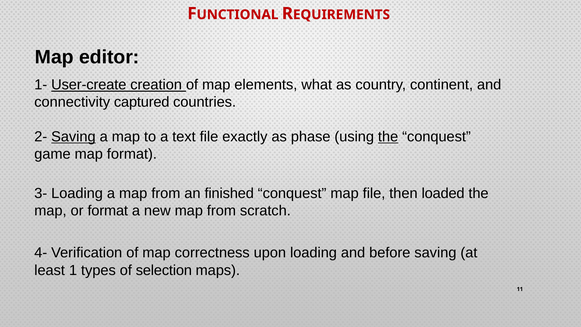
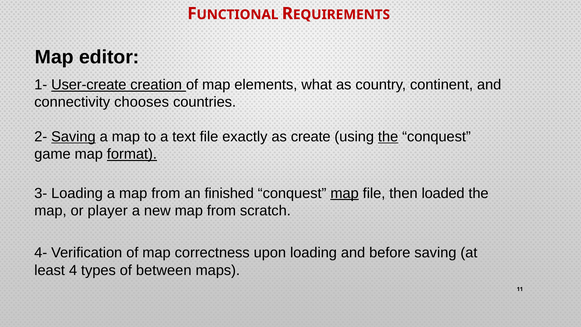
captured: captured -> chooses
phase: phase -> create
format at (132, 154) underline: none -> present
map at (345, 193) underline: none -> present
or format: format -> player
1: 1 -> 4
selection: selection -> between
